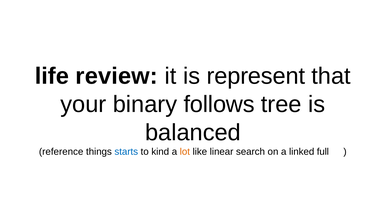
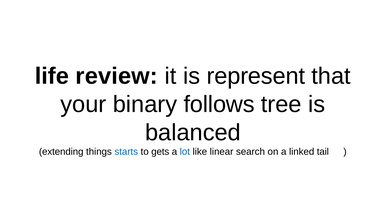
reference: reference -> extending
kind: kind -> gets
lot colour: orange -> blue
full: full -> tail
